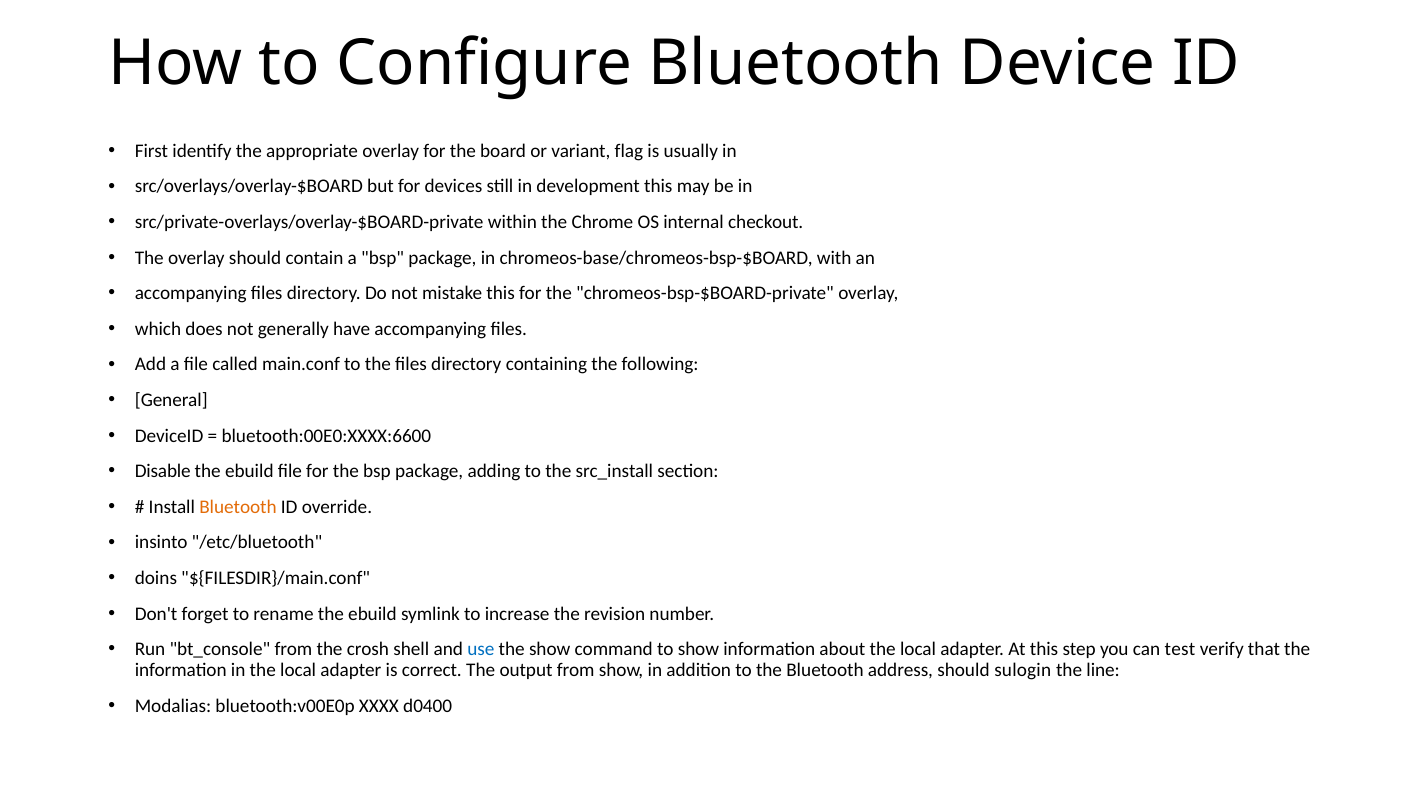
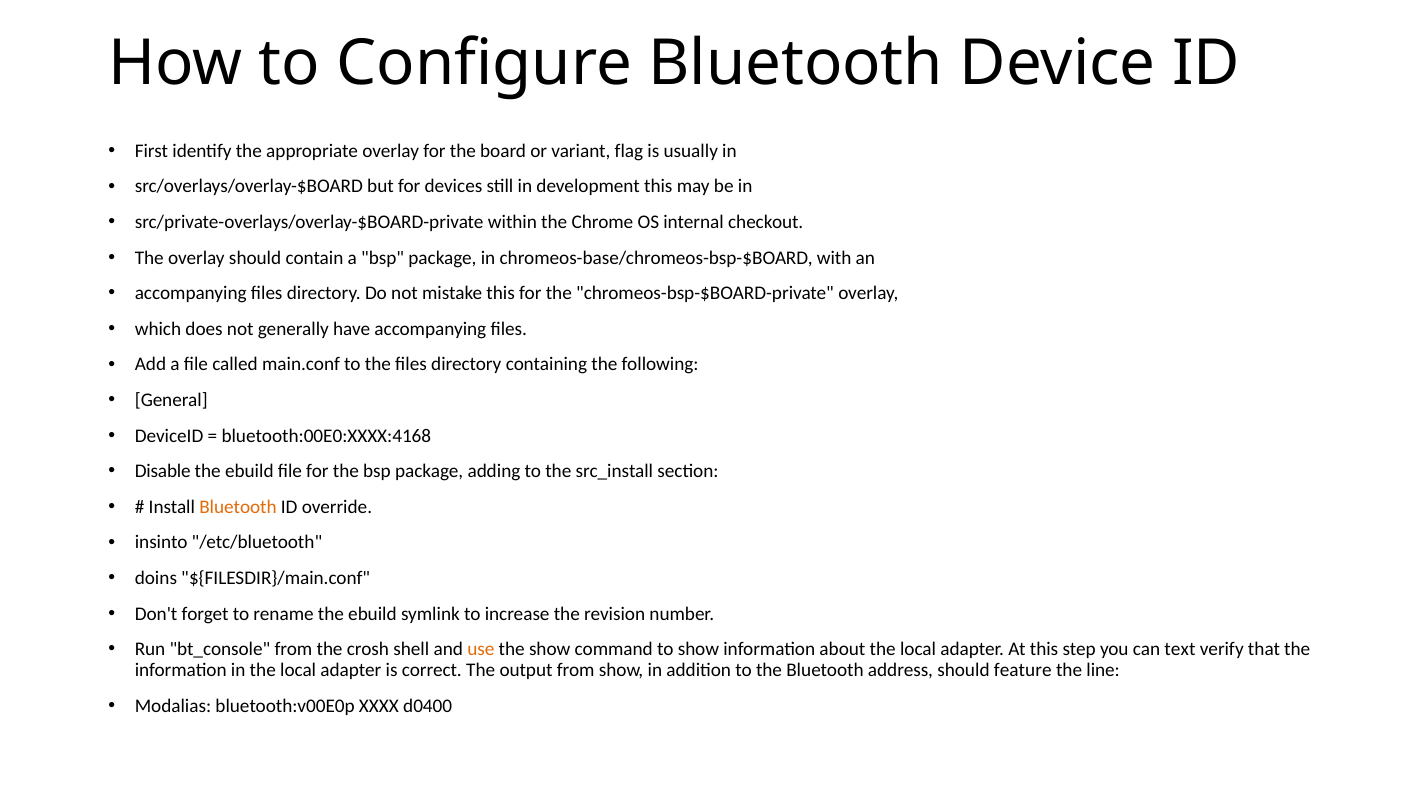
bluetooth:00E0:XXXX:6600: bluetooth:00E0:XXXX:6600 -> bluetooth:00E0:XXXX:4168
use colour: blue -> orange
test: test -> text
sulogin: sulogin -> feature
